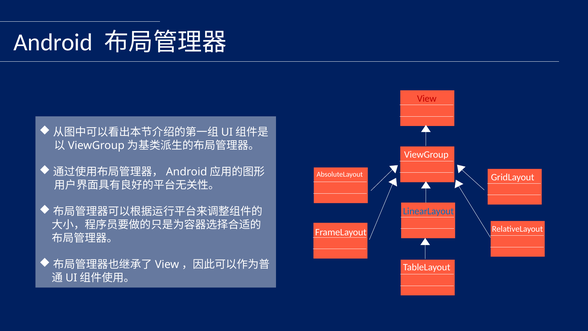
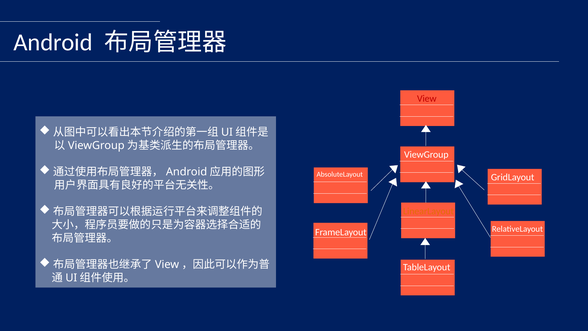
LinearLayout colour: blue -> orange
